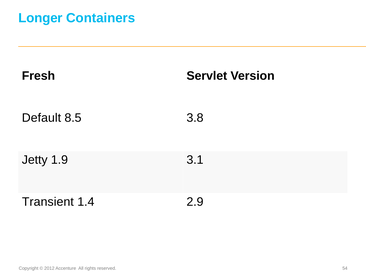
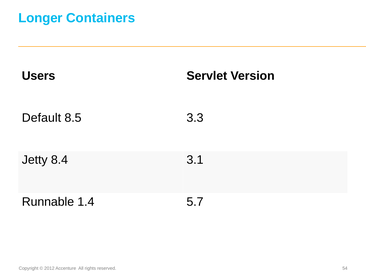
Fresh: Fresh -> Users
3.8: 3.8 -> 3.3
1.9: 1.9 -> 8.4
Transient: Transient -> Runnable
2.9: 2.9 -> 5.7
